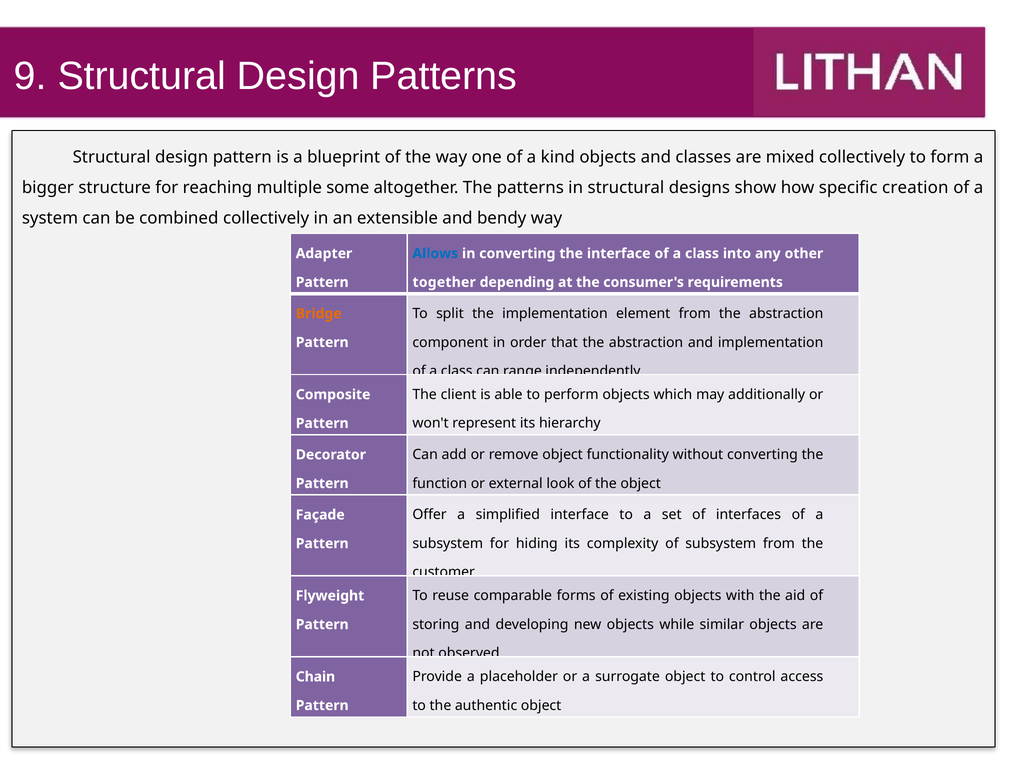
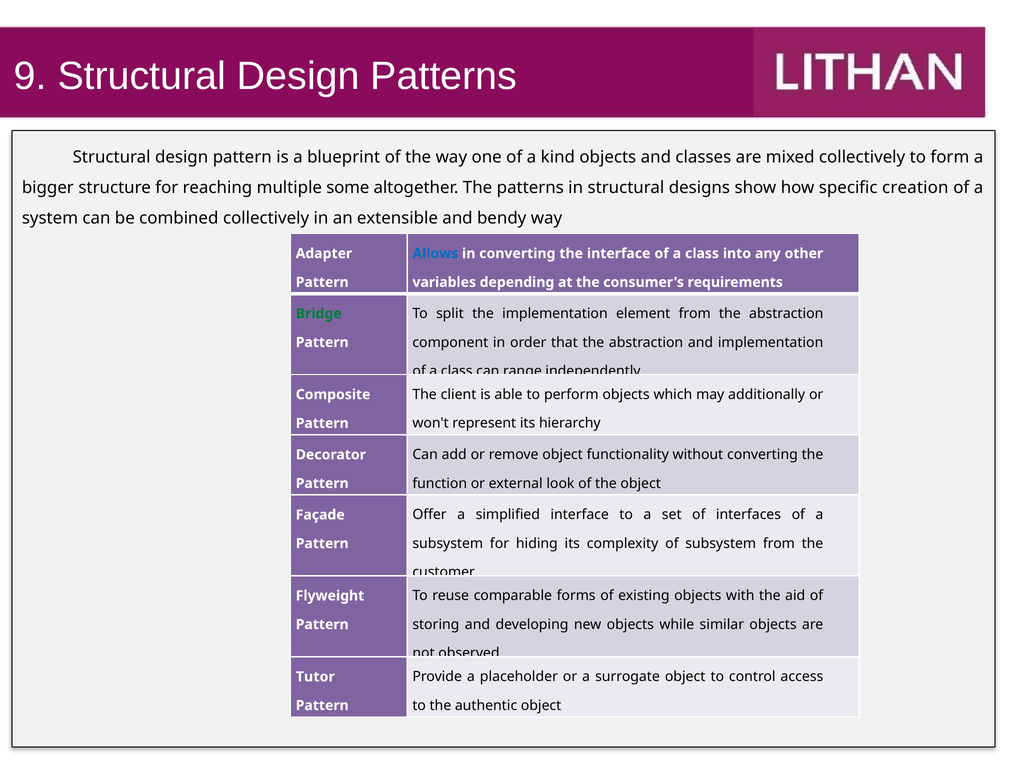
together: together -> variables
Bridge colour: orange -> green
Chain: Chain -> Tutor
